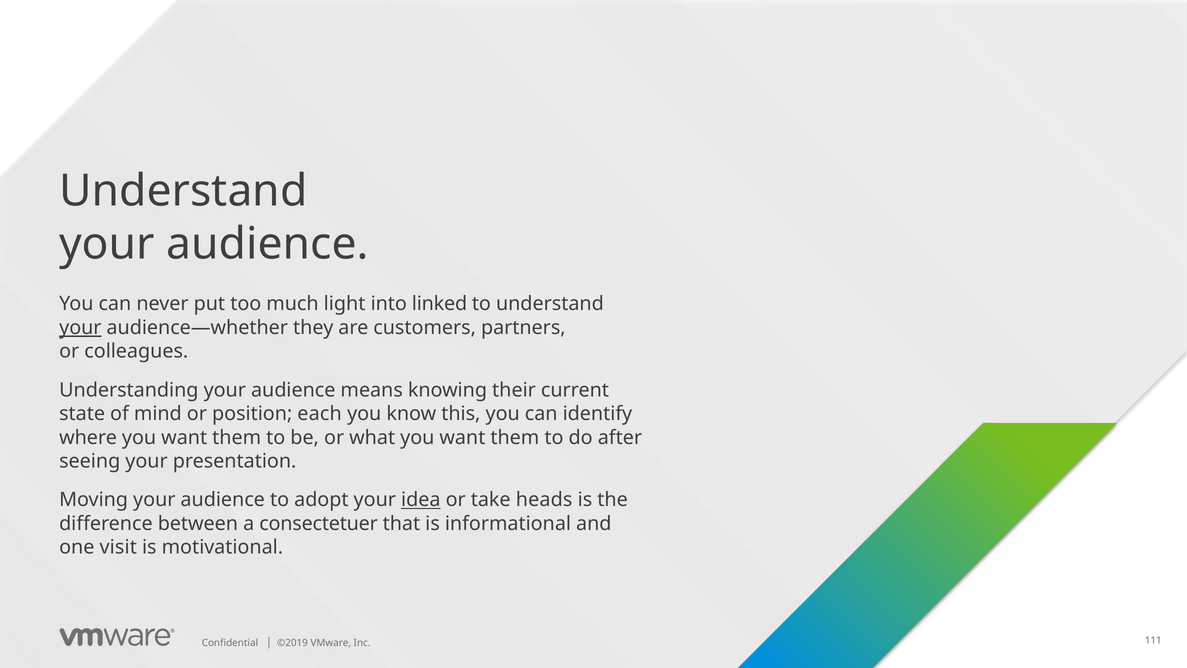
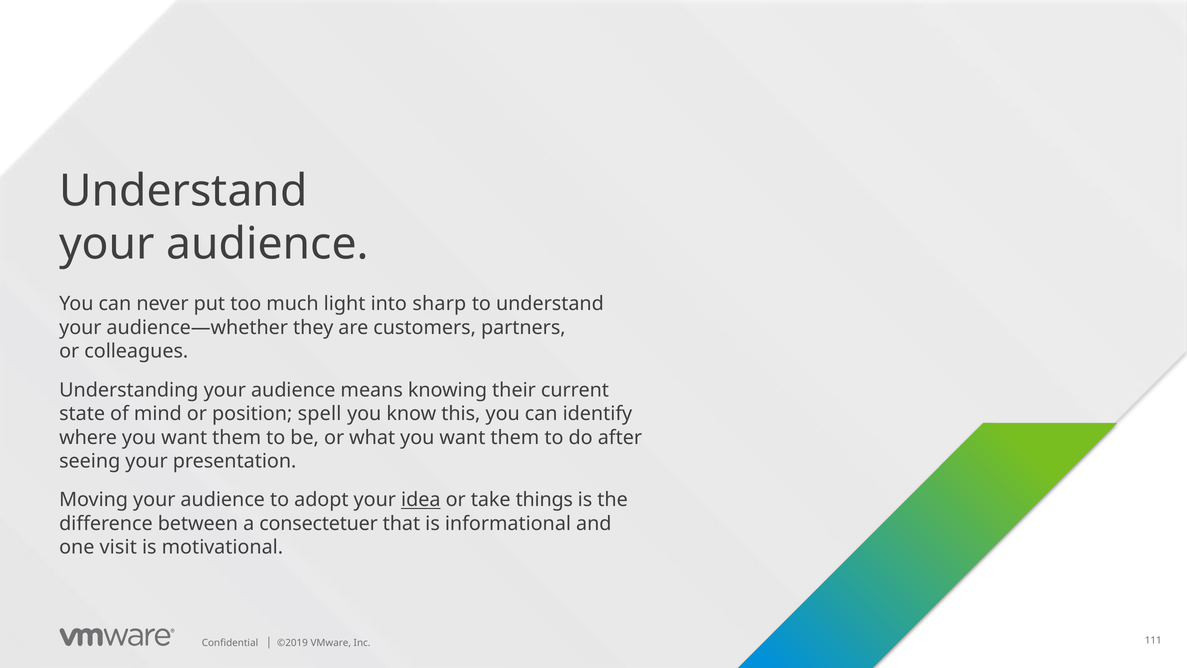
linked: linked -> sharp
your at (80, 328) underline: present -> none
each: each -> spell
heads: heads -> things
